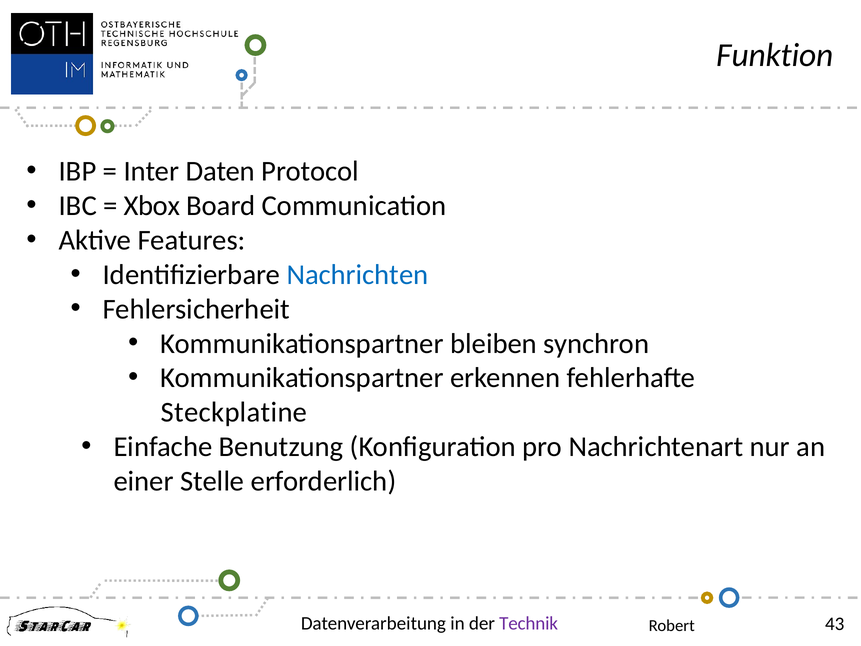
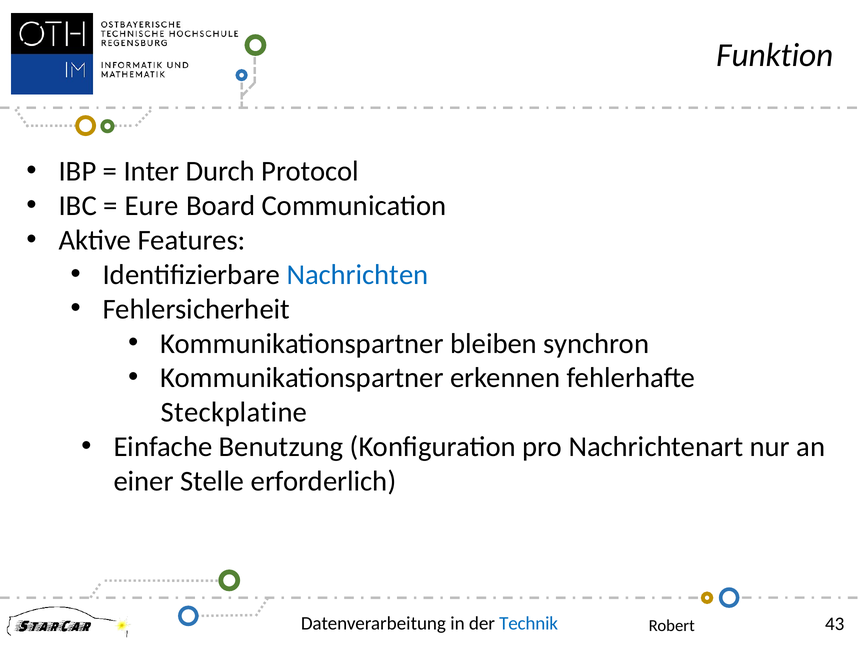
Daten: Daten -> Durch
Xbox: Xbox -> Eure
Technik colour: purple -> blue
